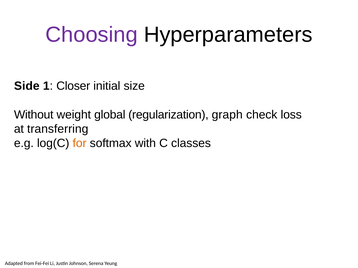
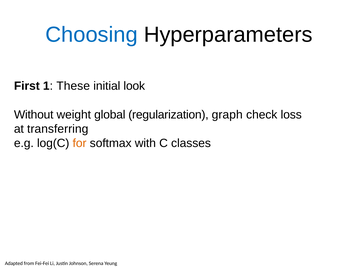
Choosing colour: purple -> blue
Side: Side -> First
Closer: Closer -> These
size: size -> look
